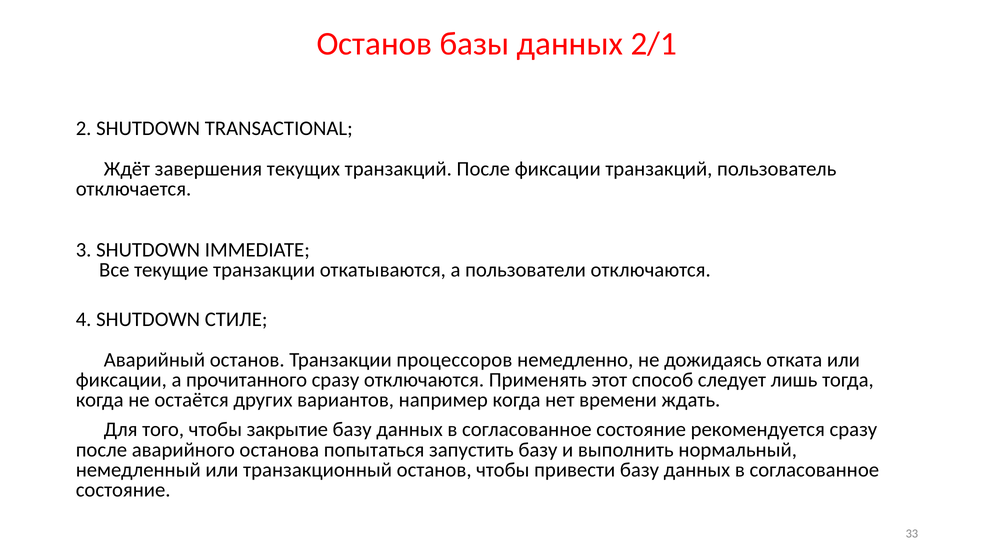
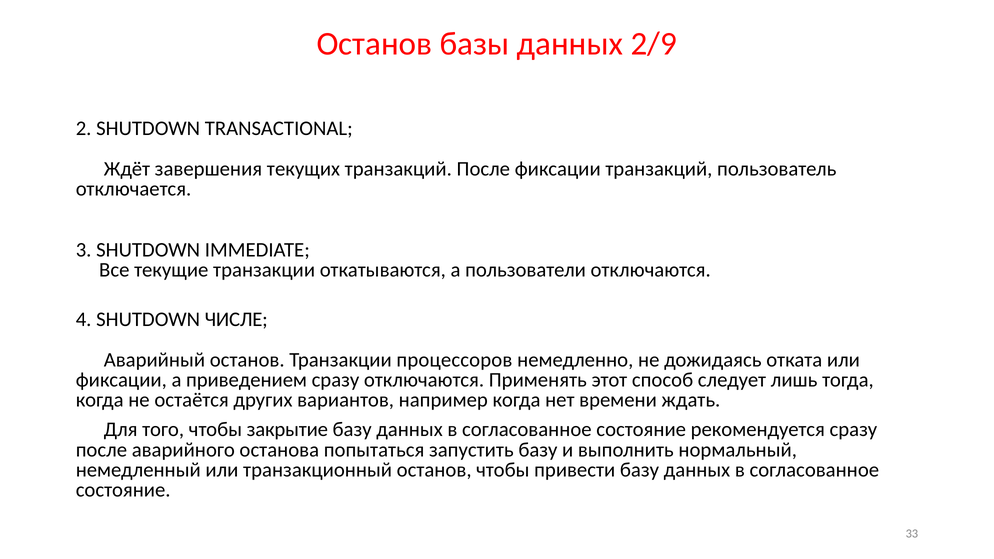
2/1: 2/1 -> 2/9
СТИЛЕ: СТИЛЕ -> ЧИСЛЕ
прочитанного: прочитанного -> приведением
